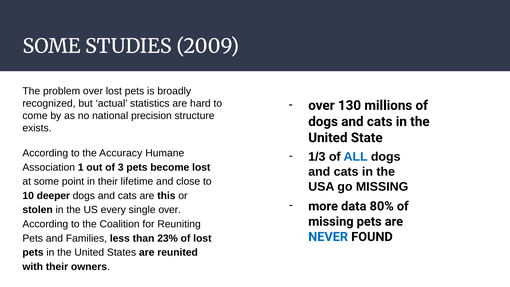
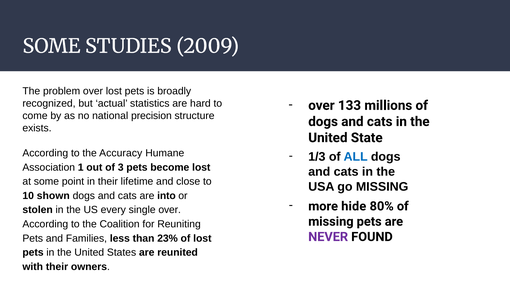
130: 130 -> 133
deeper: deeper -> shown
this: this -> into
data: data -> hide
NEVER colour: blue -> purple
